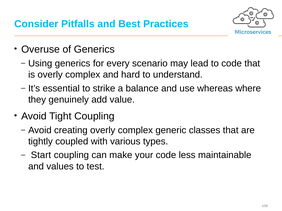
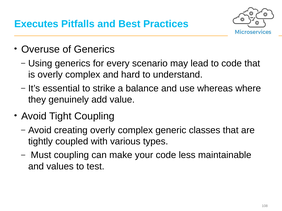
Consider: Consider -> Executes
Start: Start -> Must
